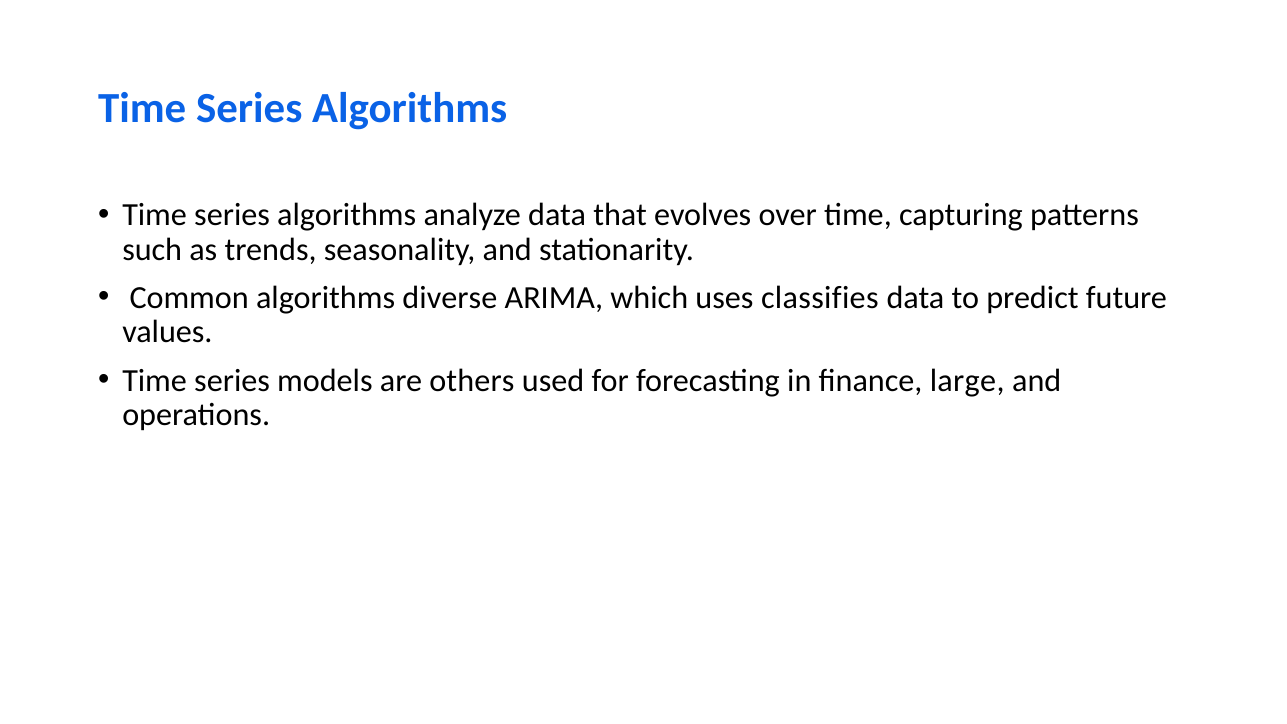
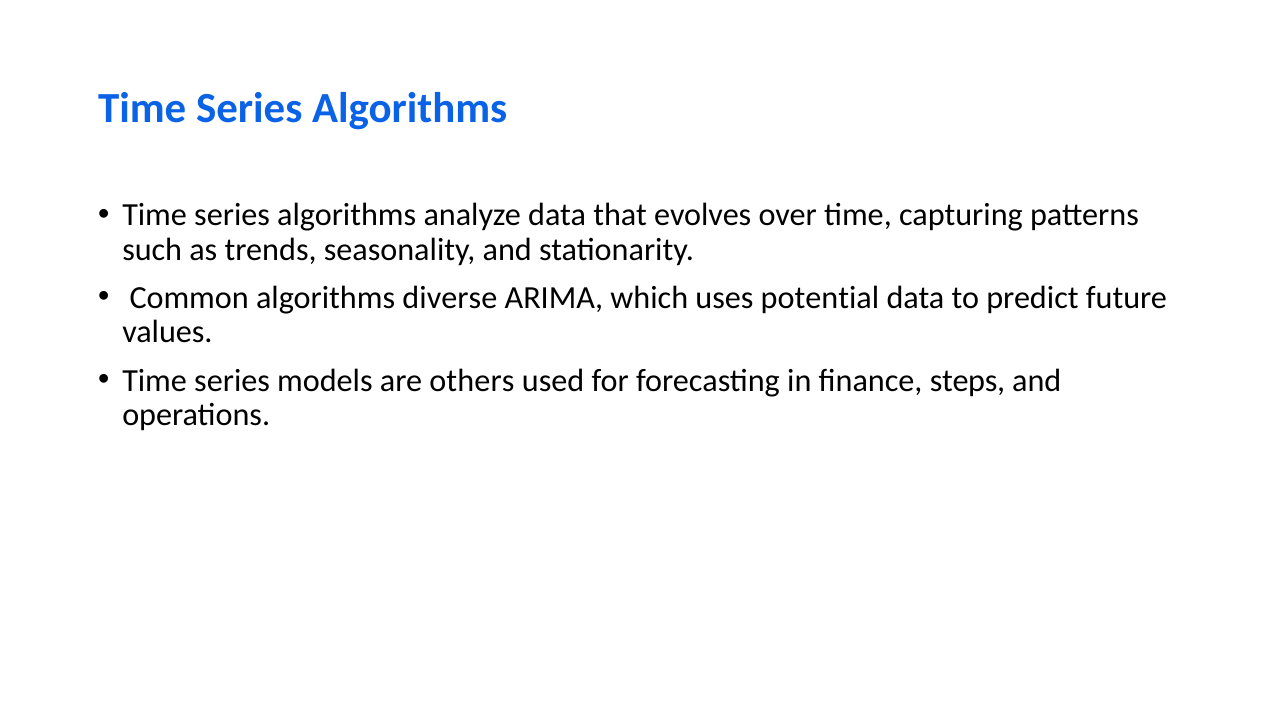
classifies: classifies -> potential
large: large -> steps
